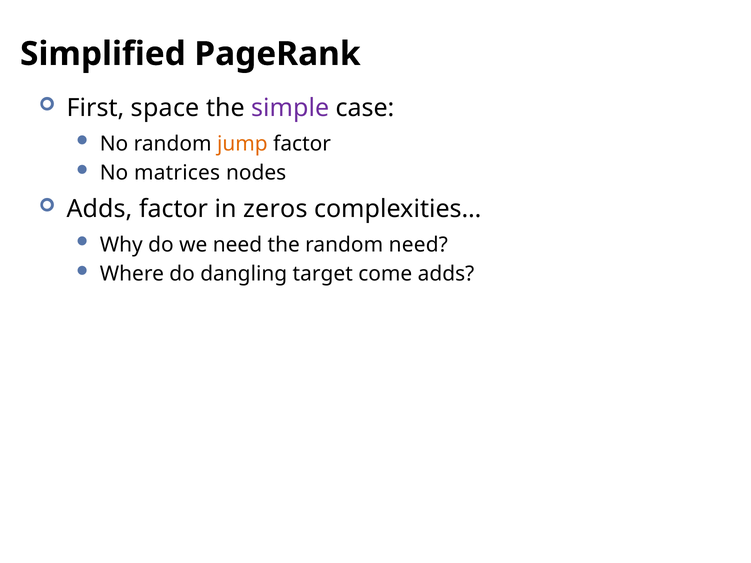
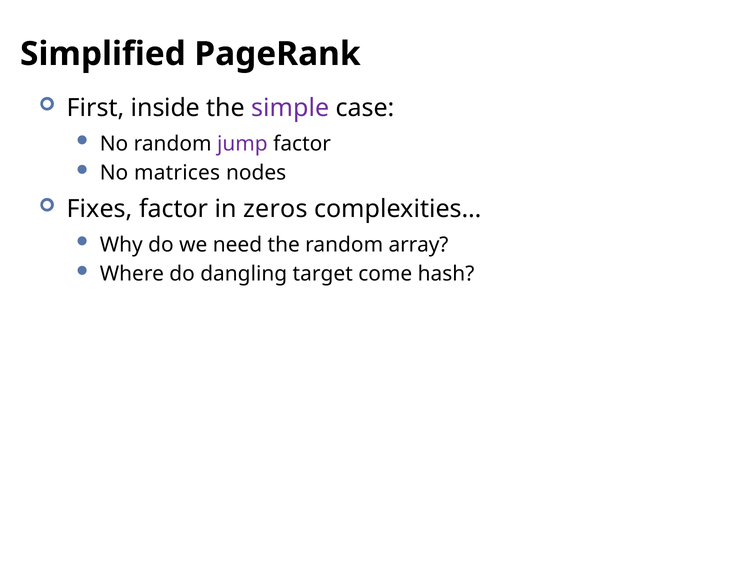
space: space -> inside
jump colour: orange -> purple
Adds at (100, 209): Adds -> Fixes
random need: need -> array
come adds: adds -> hash
